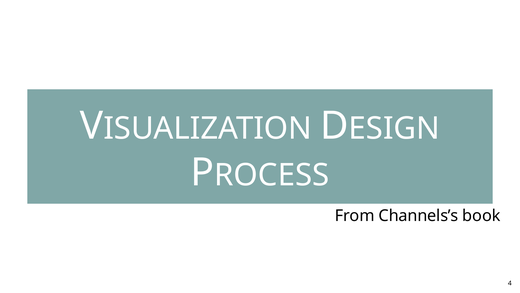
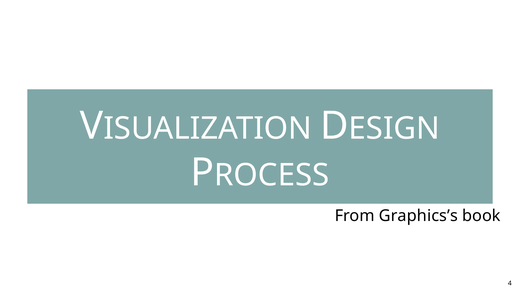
Channels’s: Channels’s -> Graphics’s
